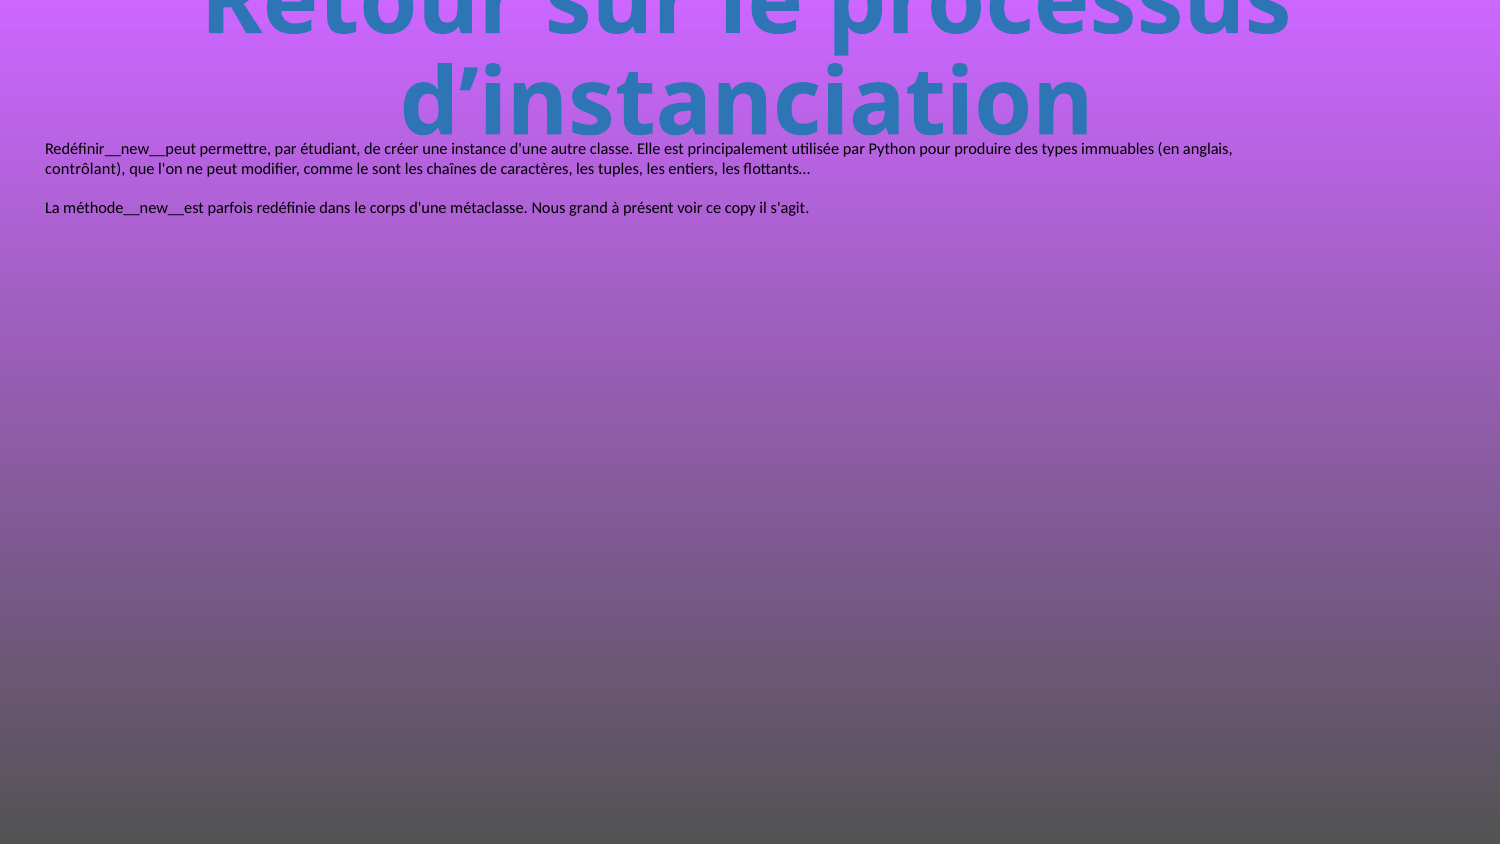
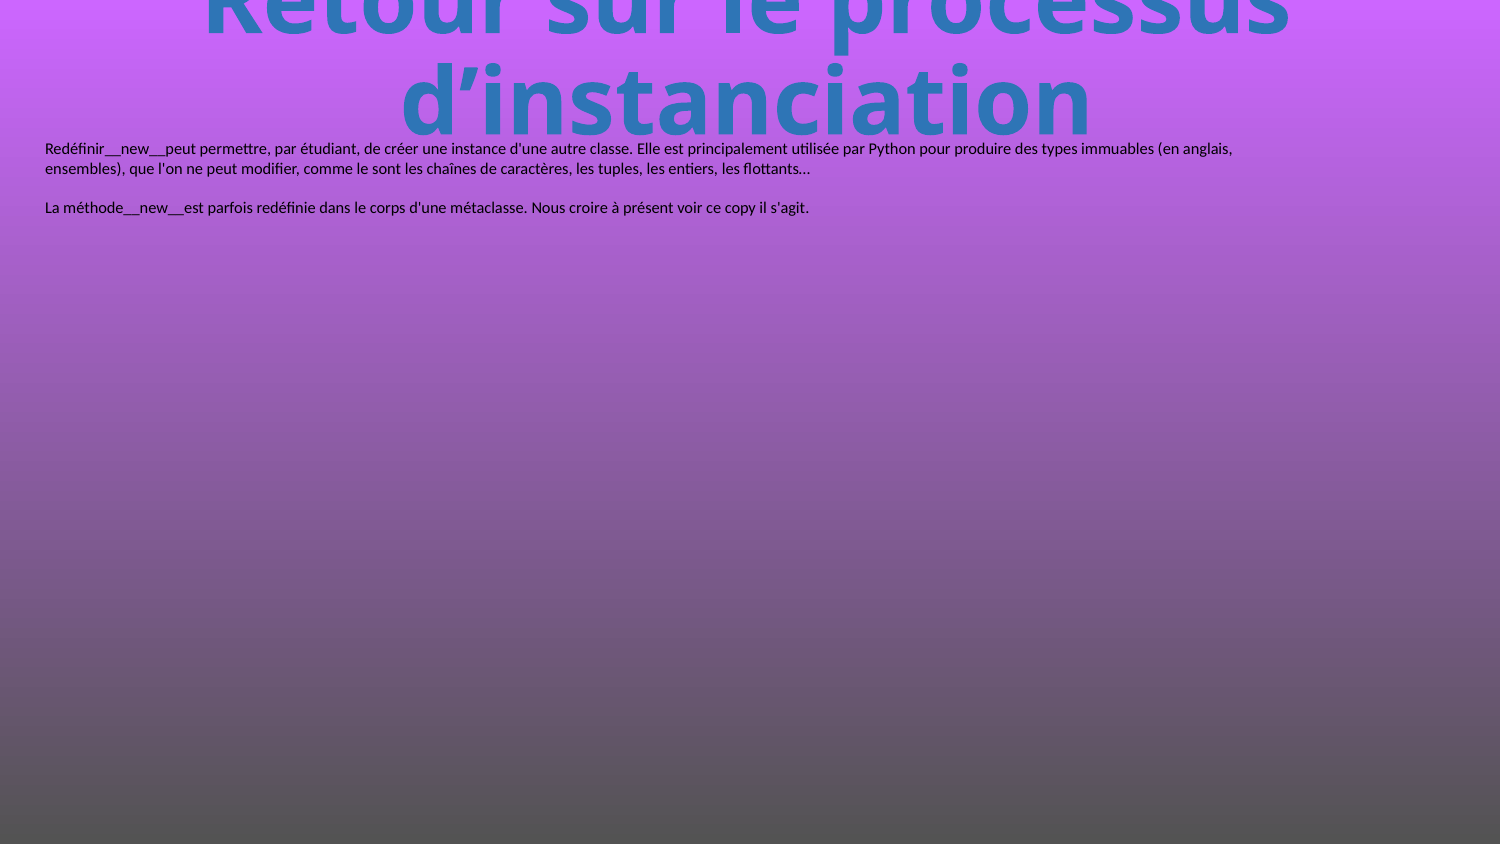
contrôlant: contrôlant -> ensembles
grand: grand -> croire
